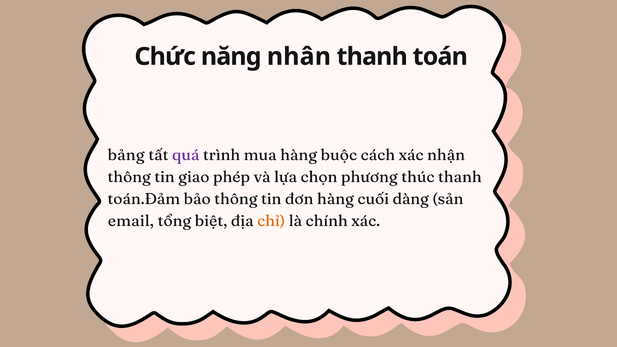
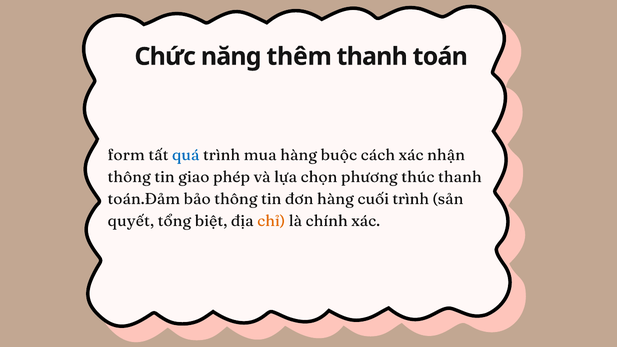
nhân: nhân -> thêm
bảng: bảng -> form
quá colour: purple -> blue
cuối dàng: dàng -> trình
email: email -> quyết
